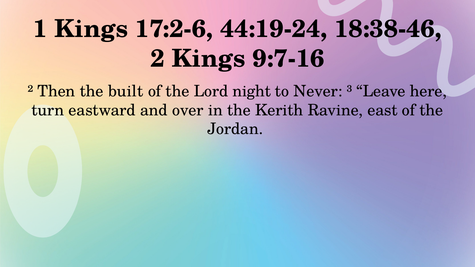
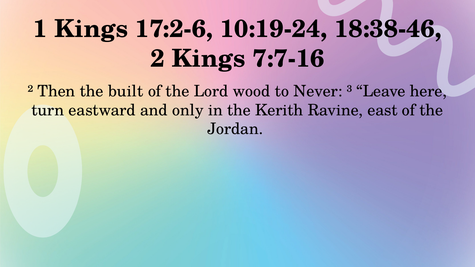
44:19-24: 44:19-24 -> 10:19-24
9:7-16: 9:7-16 -> 7:7-16
night: night -> wood
over: over -> only
